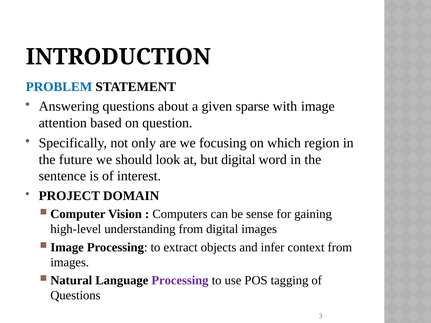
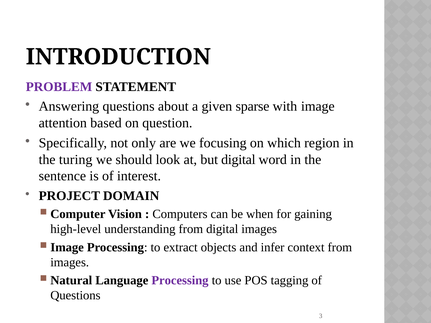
PROBLEM colour: blue -> purple
future: future -> turing
sense: sense -> when
